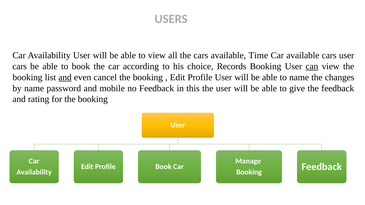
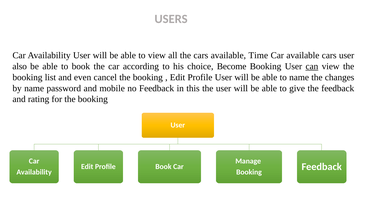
cars at (20, 67): cars -> also
Records: Records -> Become
and at (65, 77) underline: present -> none
